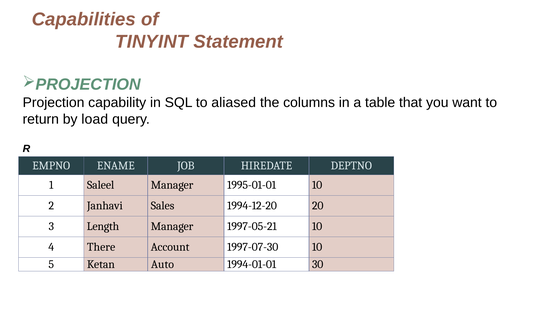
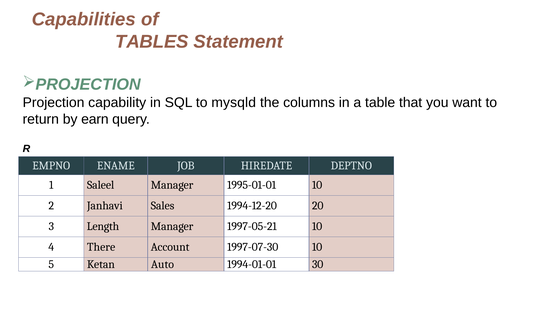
TINYINT: TINYINT -> TABLES
aliased: aliased -> mysqld
load: load -> earn
